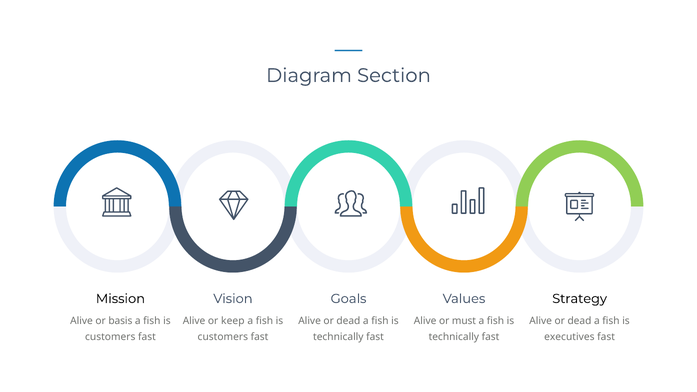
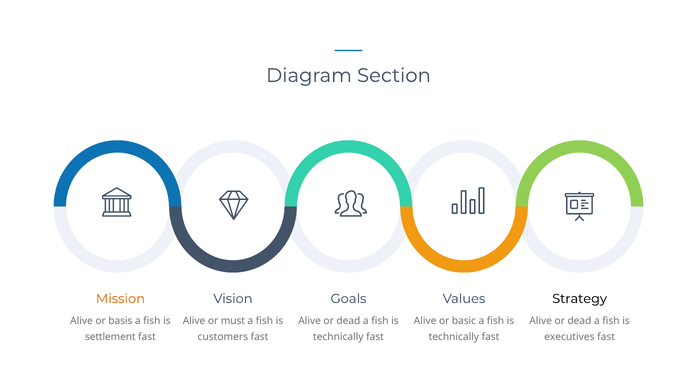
Mission colour: black -> orange
keep: keep -> must
must: must -> basic
customers at (110, 337): customers -> settlement
